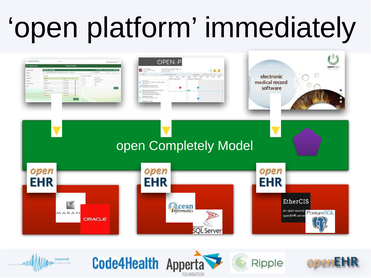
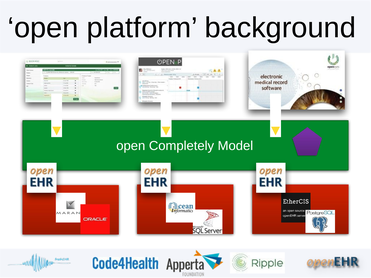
immediately: immediately -> background
